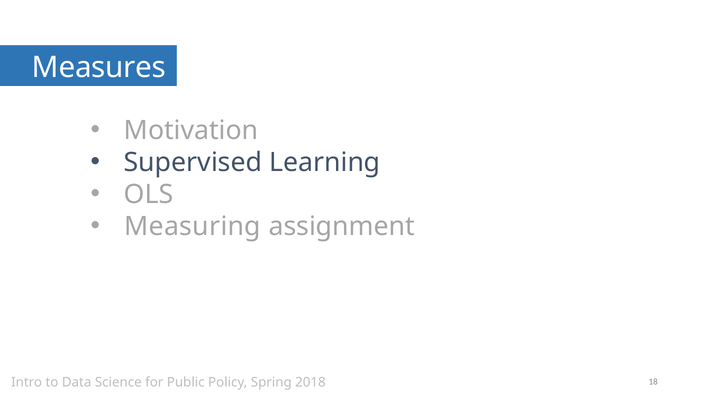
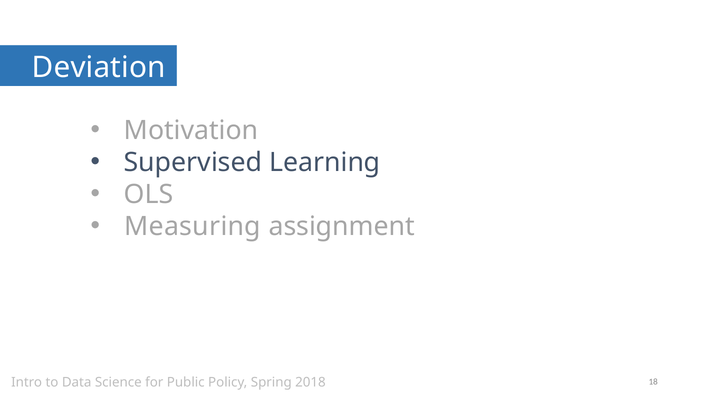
Measures: Measures -> Deviation
